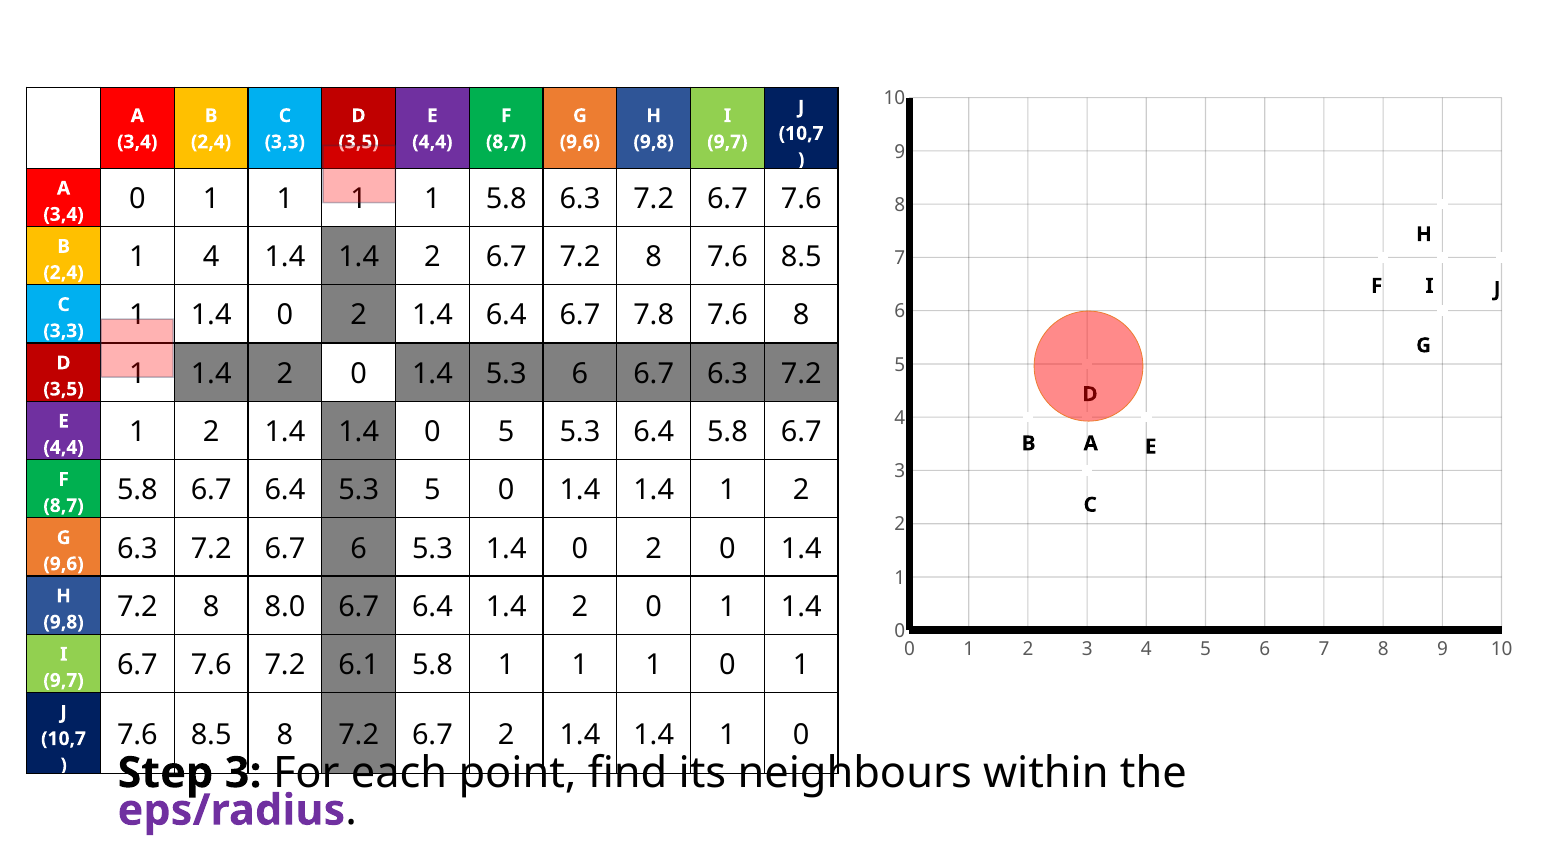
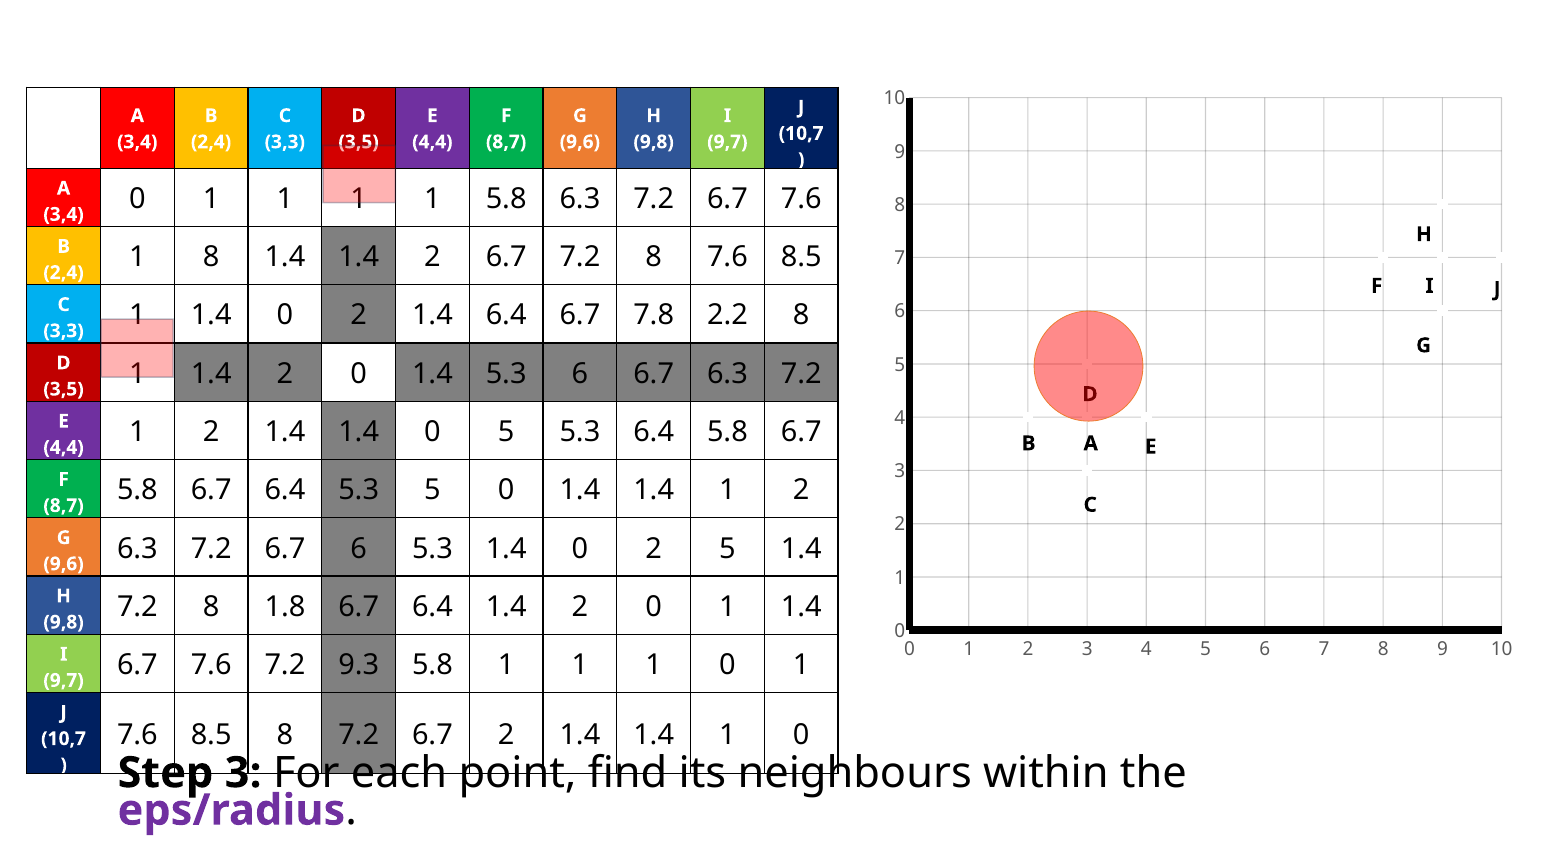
1 4: 4 -> 8
7.8 7.6: 7.6 -> 2.2
0 2 0: 0 -> 5
8.0: 8.0 -> 1.8
6.1: 6.1 -> 9.3
